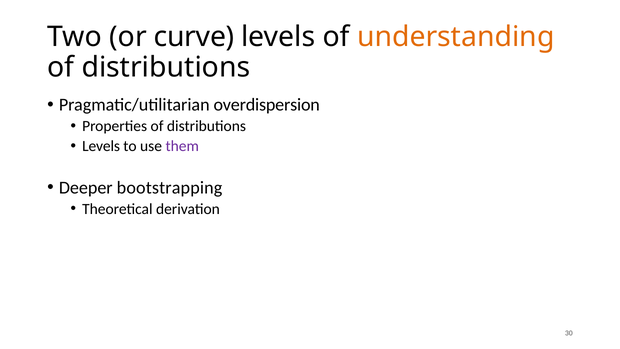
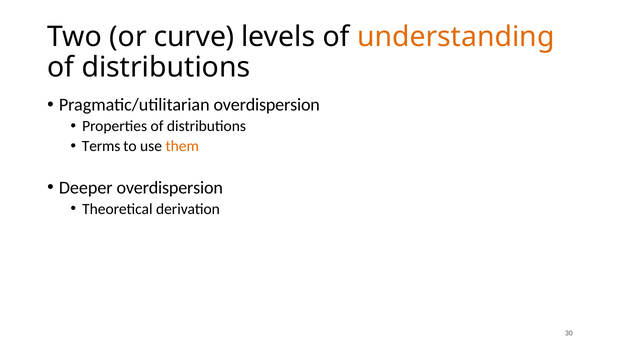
Levels at (101, 146): Levels -> Terms
them colour: purple -> orange
Deeper bootstrapping: bootstrapping -> overdispersion
